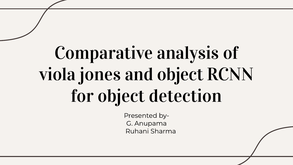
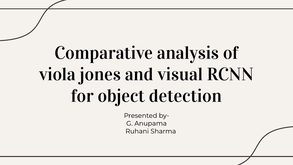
and object: object -> visual
